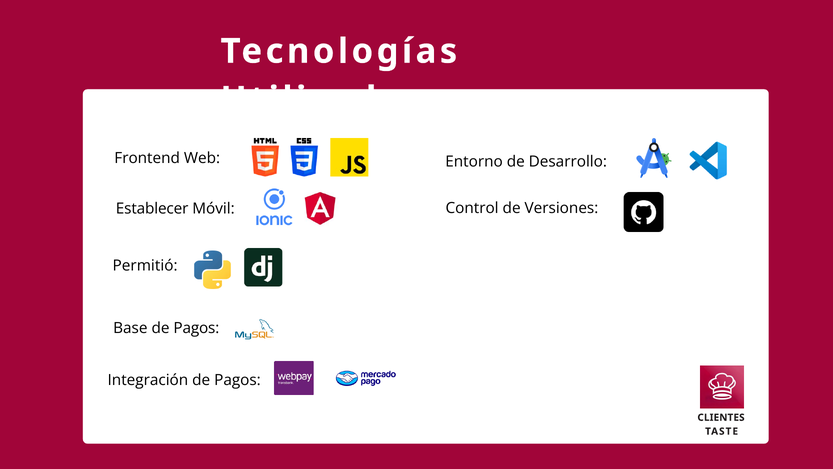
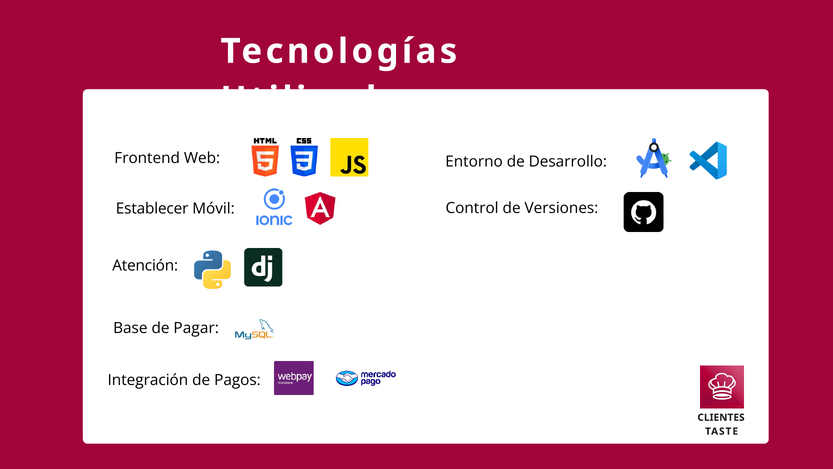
Permitió: Permitió -> Atención
Base de Pagos: Pagos -> Pagar
